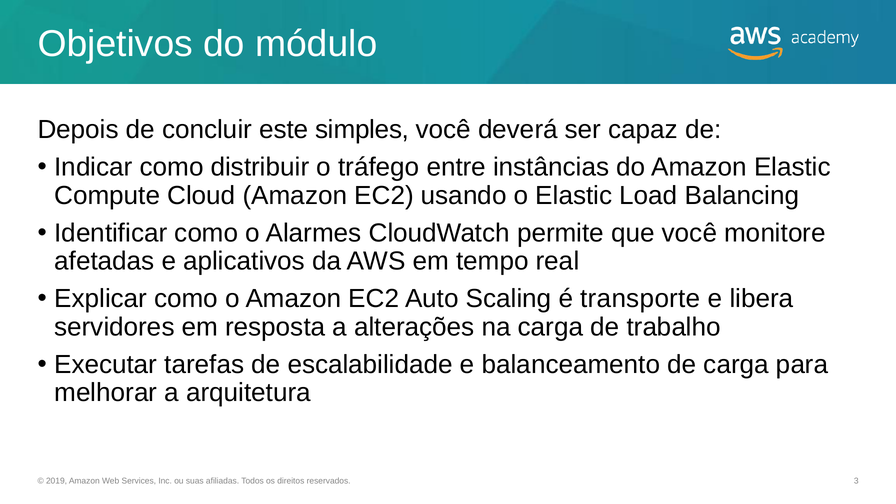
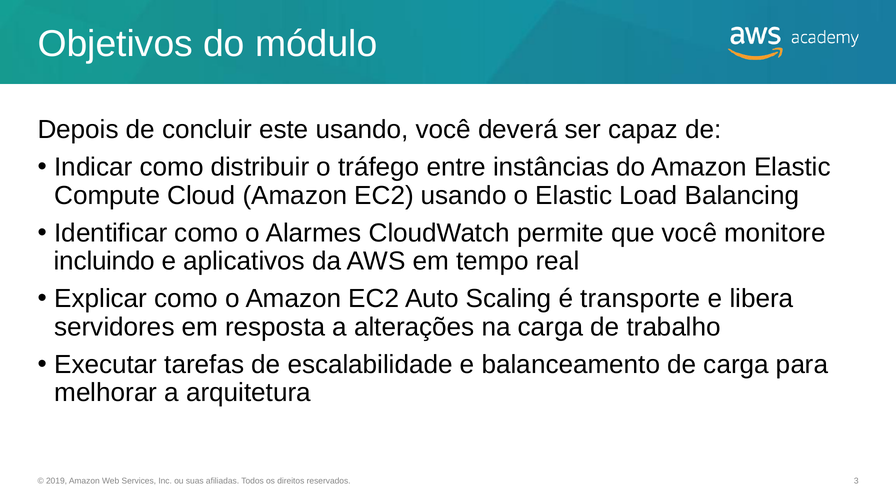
este simples: simples -> usando
afetadas: afetadas -> incluindo
